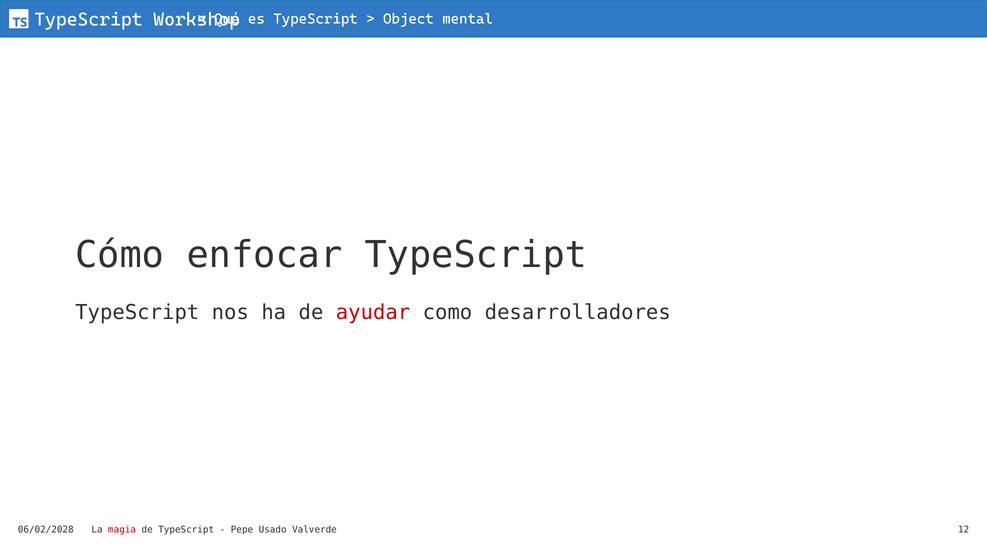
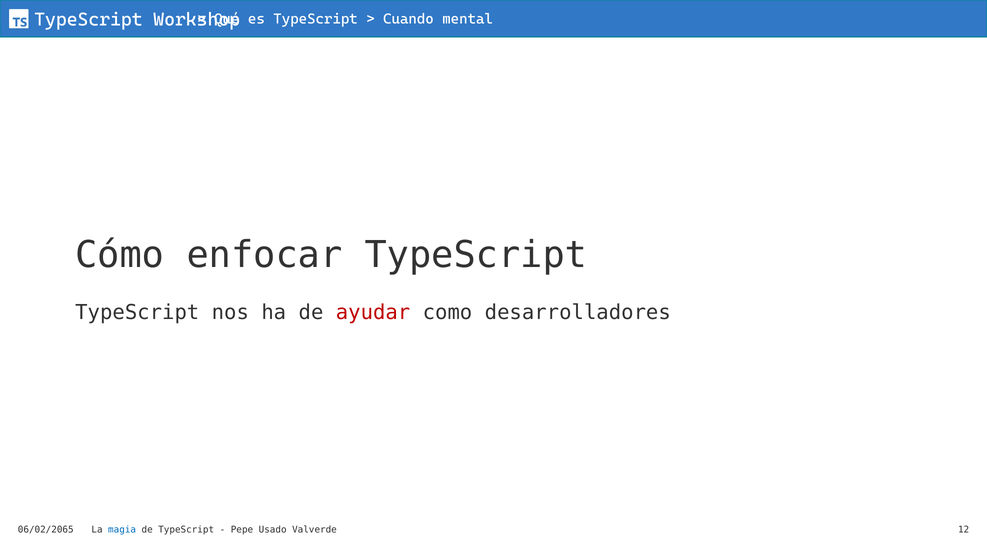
Object: Object -> Cuando
06/02/2028: 06/02/2028 -> 06/02/2065
magia colour: red -> blue
